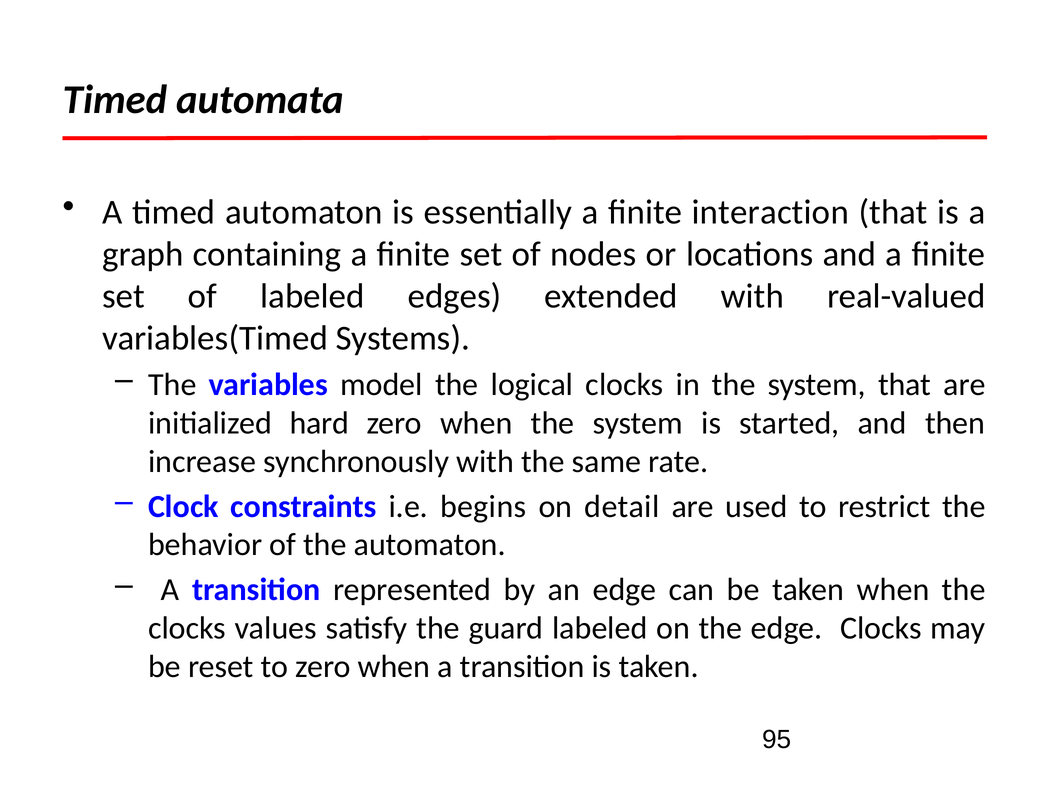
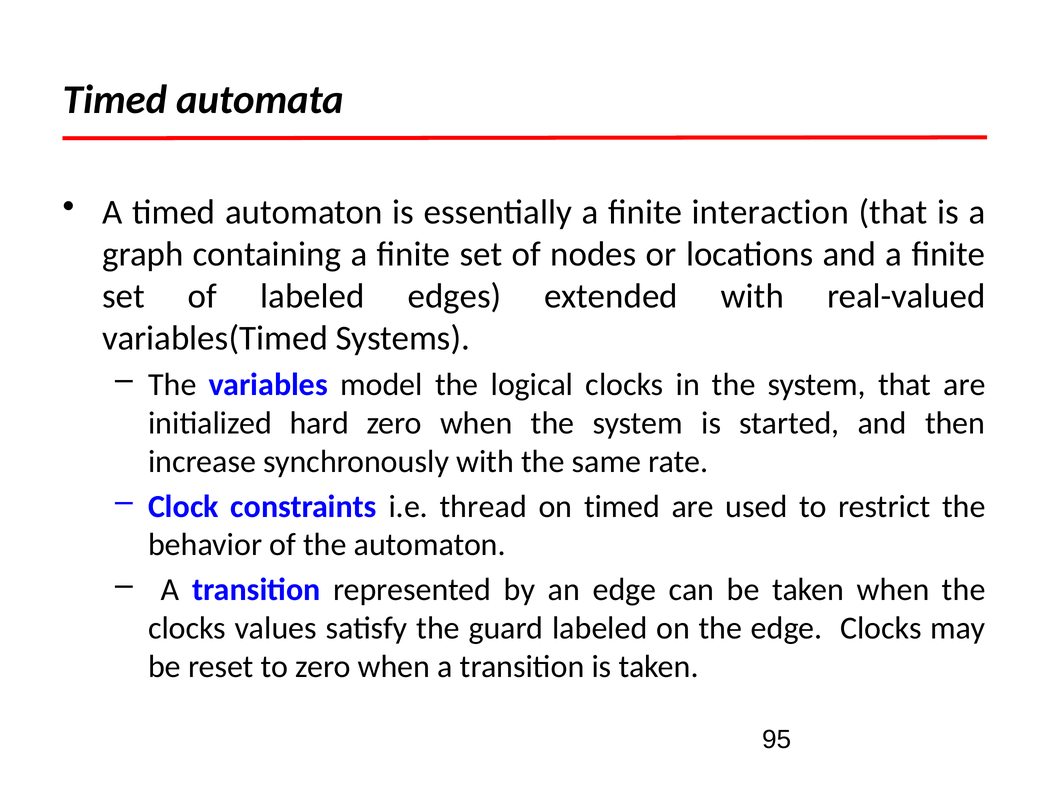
begins: begins -> thread
on detail: detail -> timed
